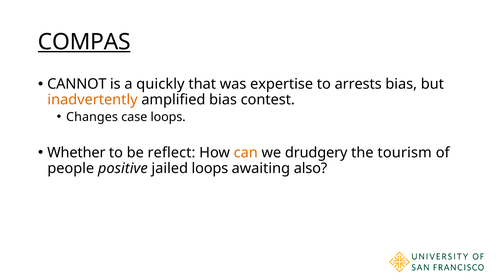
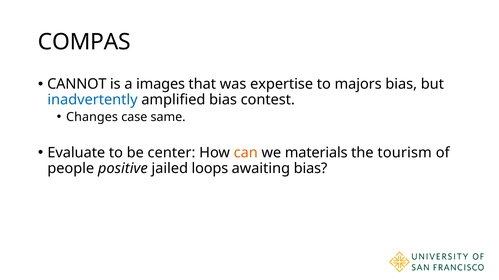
COMPAS underline: present -> none
quickly: quickly -> images
arrests: arrests -> majors
inadvertently colour: orange -> blue
case loops: loops -> same
Whether: Whether -> Evaluate
reflect: reflect -> center
drudgery: drudgery -> materials
awaiting also: also -> bias
